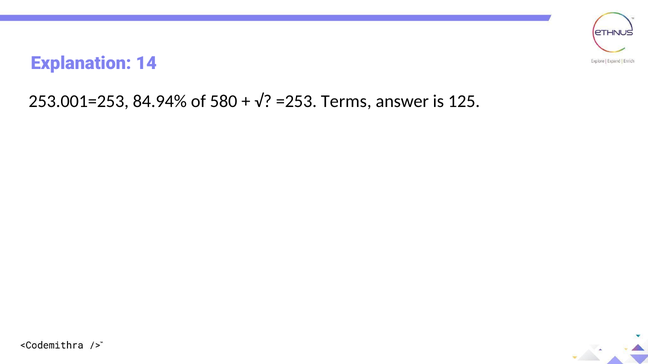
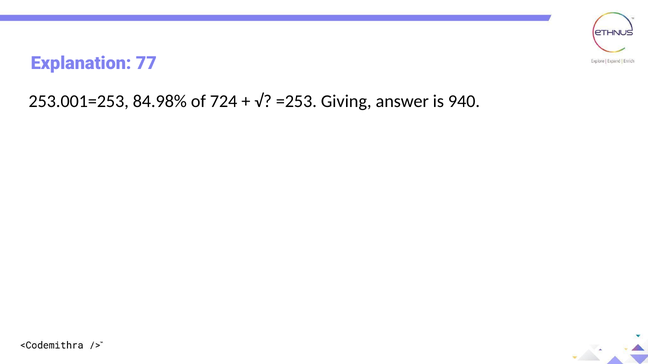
14: 14 -> 77
84.94%: 84.94% -> 84.98%
580: 580 -> 724
Terms: Terms -> Giving
125: 125 -> 940
